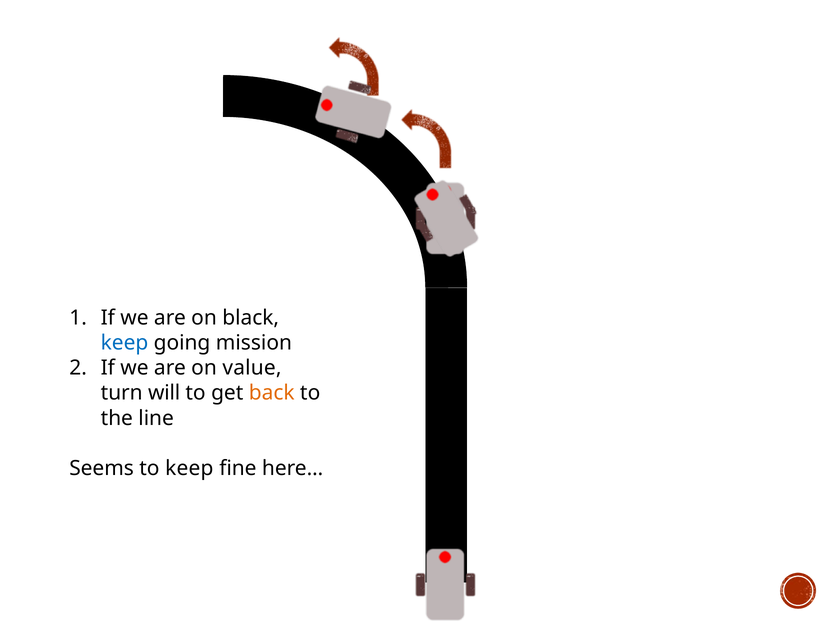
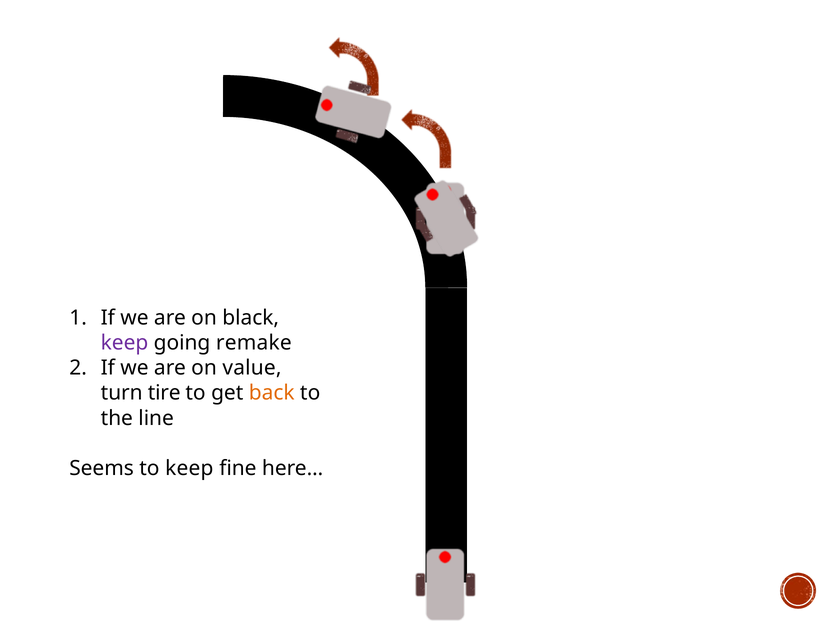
keep at (125, 343) colour: blue -> purple
mission: mission -> remake
will: will -> tire
